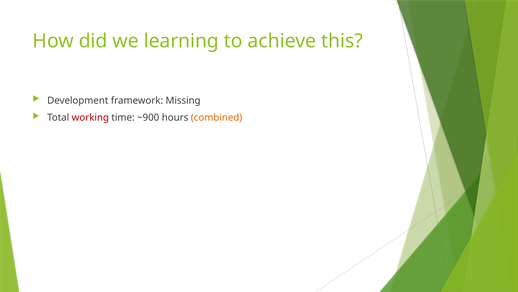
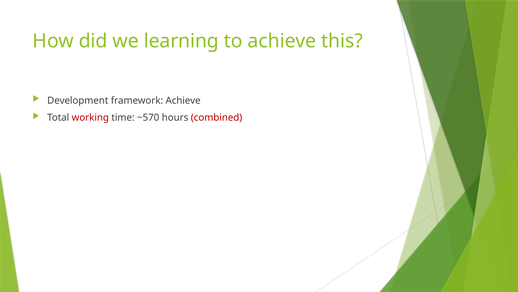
framework Missing: Missing -> Achieve
~900: ~900 -> ~570
combined colour: orange -> red
